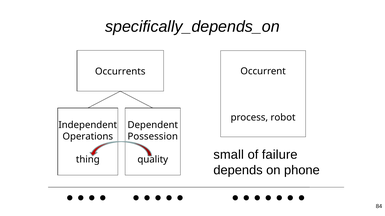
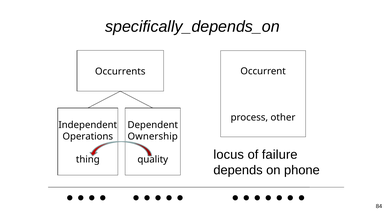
robot: robot -> other
Possession: Possession -> Ownership
small: small -> locus
